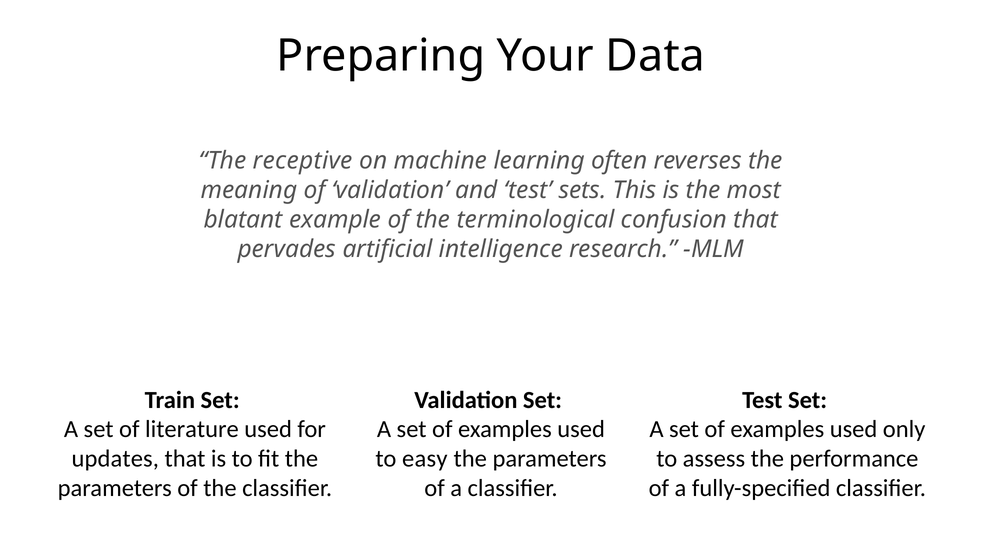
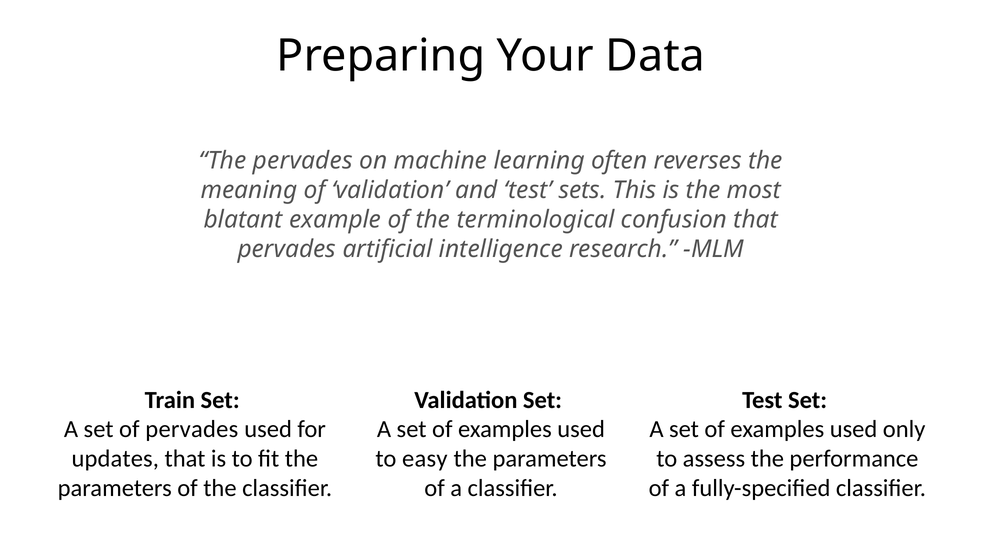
The receptive: receptive -> pervades
of literature: literature -> pervades
